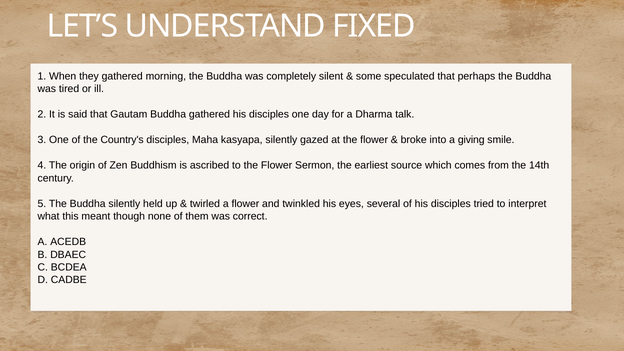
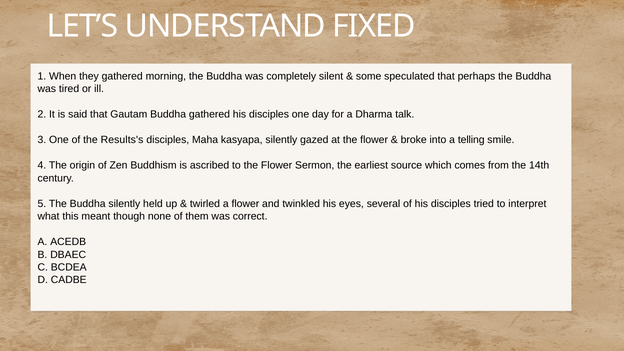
Country's: Country's -> Results's
giving: giving -> telling
